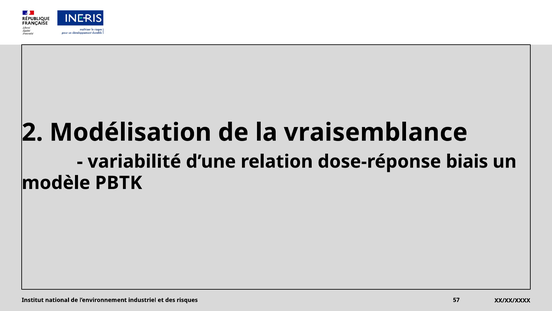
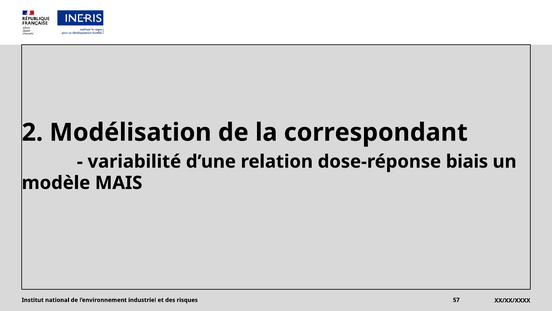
vraisemblance: vraisemblance -> correspondant
PBTK: PBTK -> MAIS
